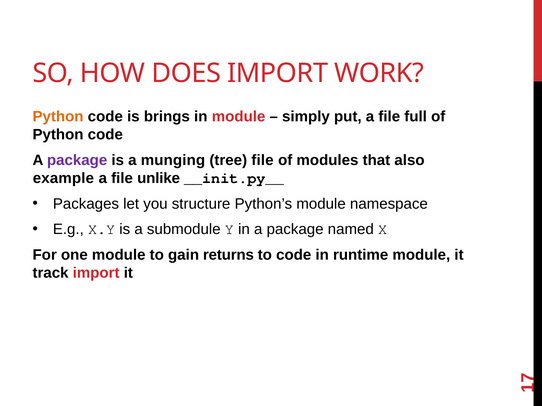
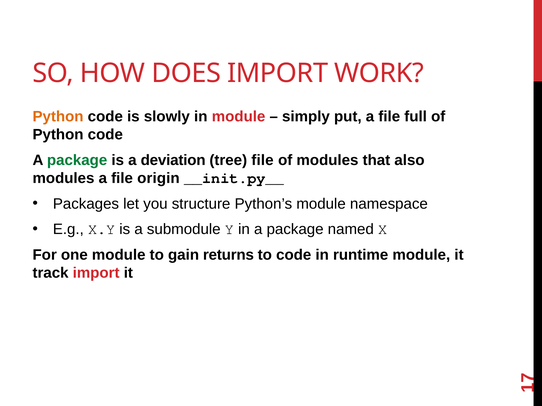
brings: brings -> slowly
package at (77, 160) colour: purple -> green
munging: munging -> deviation
example at (63, 178): example -> modules
unlike: unlike -> origin
